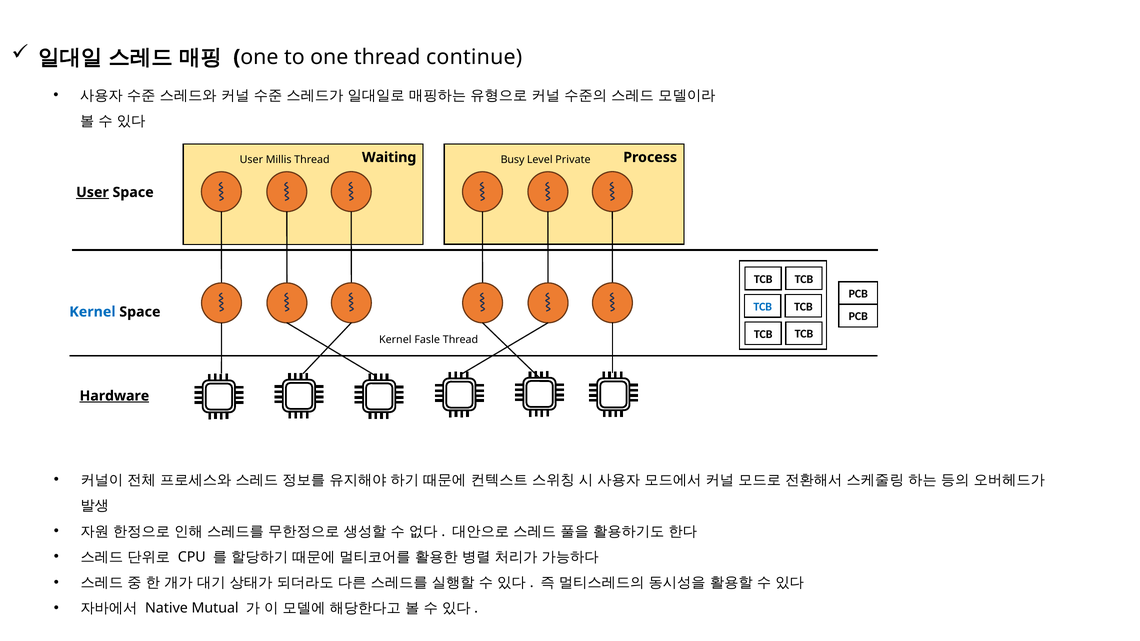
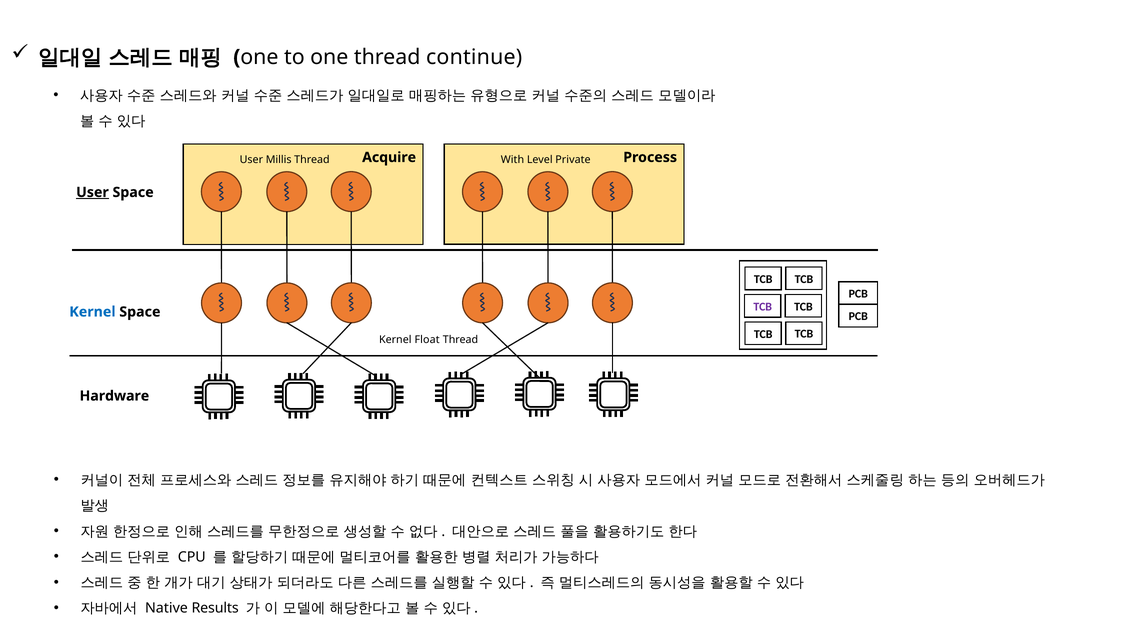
Waiting: Waiting -> Acquire
Busy: Busy -> With
TCB at (763, 307) colour: blue -> purple
Fasle: Fasle -> Float
Hardware underline: present -> none
Mutual: Mutual -> Results
